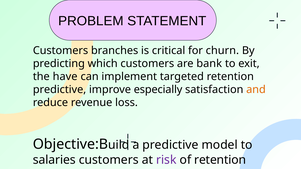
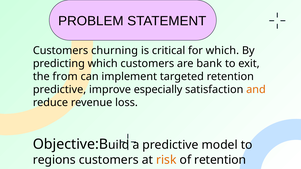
branches: branches -> churning
for churn: churn -> which
have: have -> from
salaries: salaries -> regions
risk colour: purple -> orange
